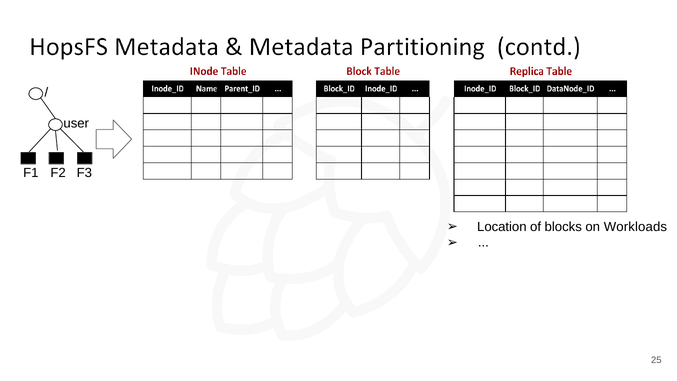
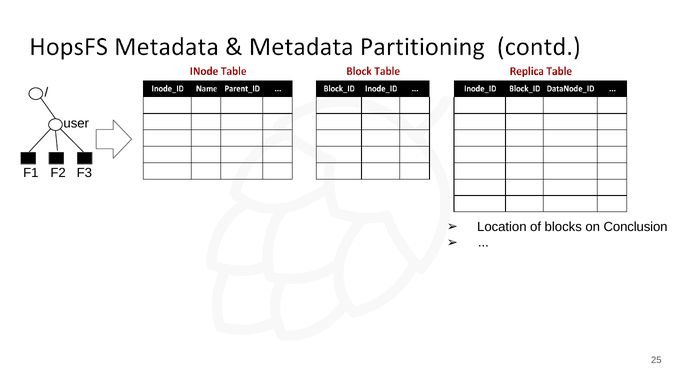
Workloads: Workloads -> Conclusion
